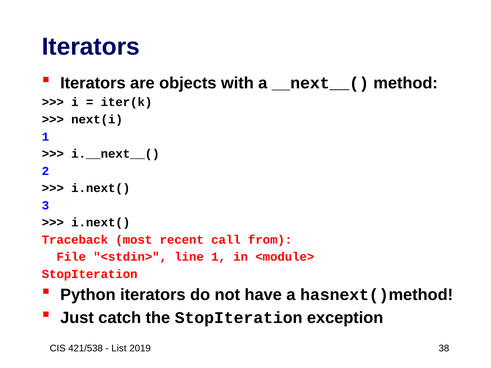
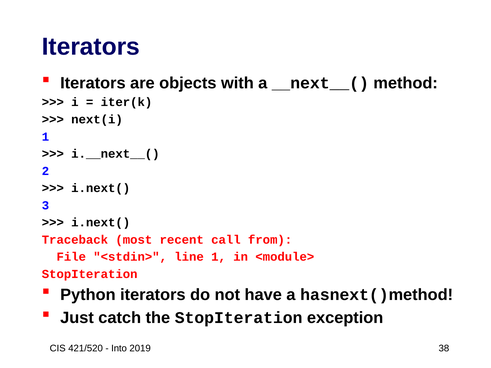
421/538: 421/538 -> 421/520
List: List -> Into
